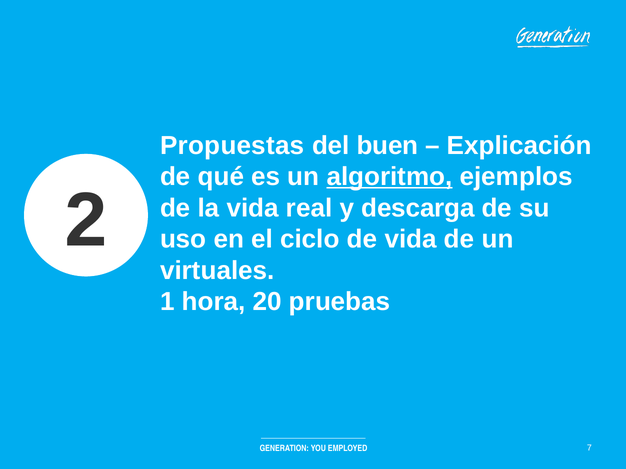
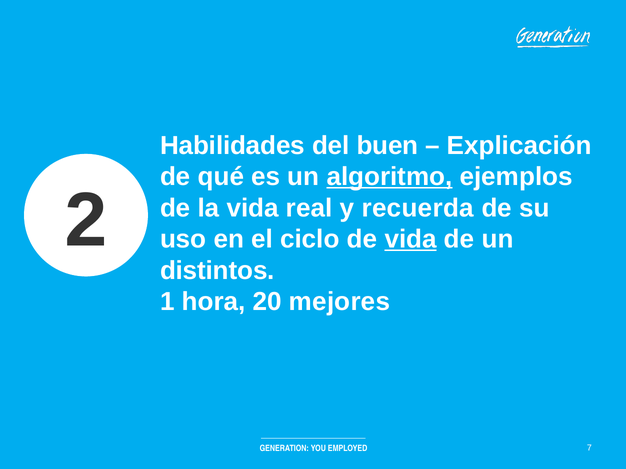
Propuestas: Propuestas -> Habilidades
descarga: descarga -> recuerda
vida at (411, 240) underline: none -> present
virtuales: virtuales -> distintos
pruebas: pruebas -> mejores
